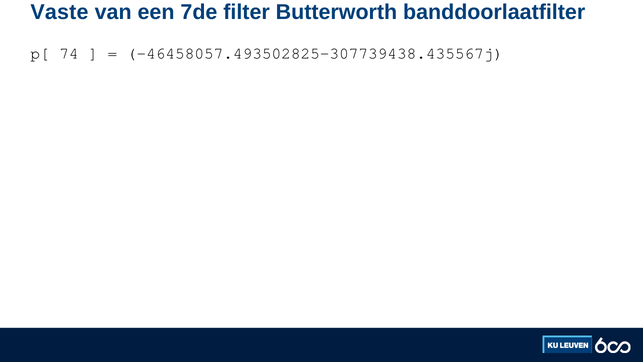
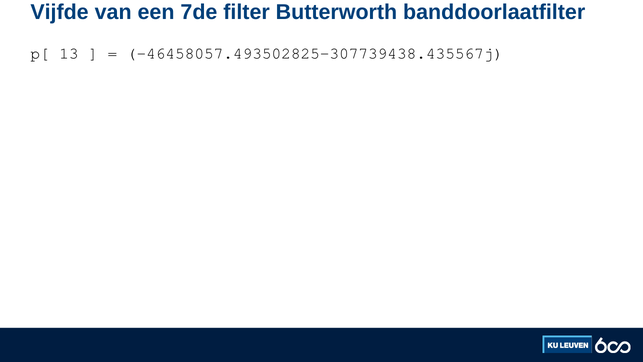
Vaste: Vaste -> Vijfde
74: 74 -> 13
